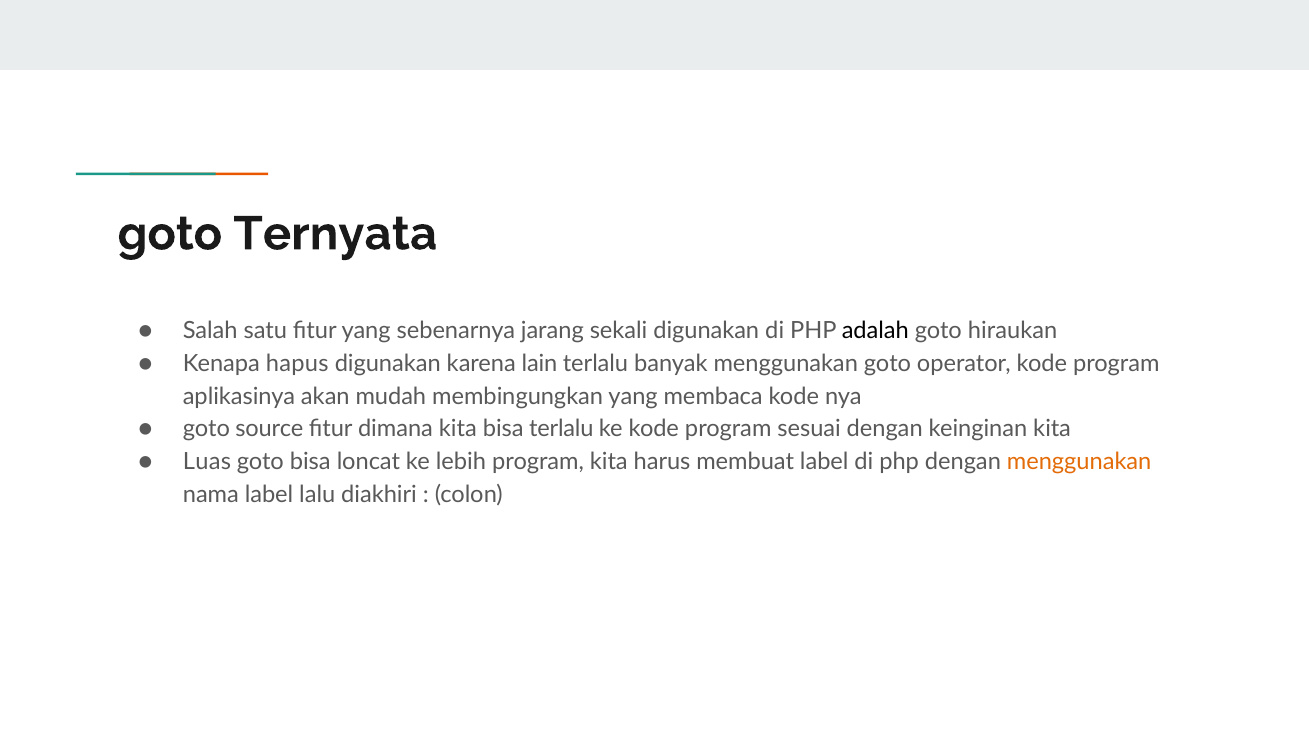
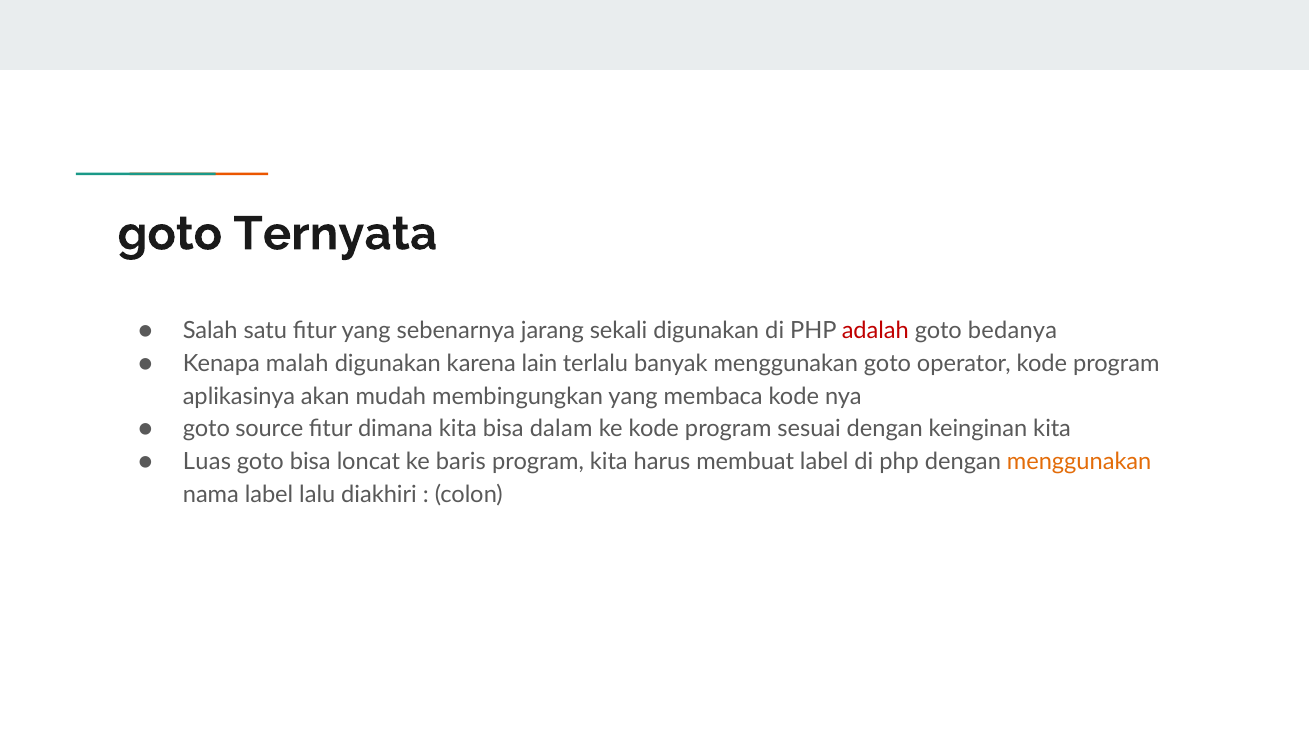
adalah colour: black -> red
hiraukan: hiraukan -> bedanya
hapus: hapus -> malah
bisa terlalu: terlalu -> dalam
lebih: lebih -> baris
